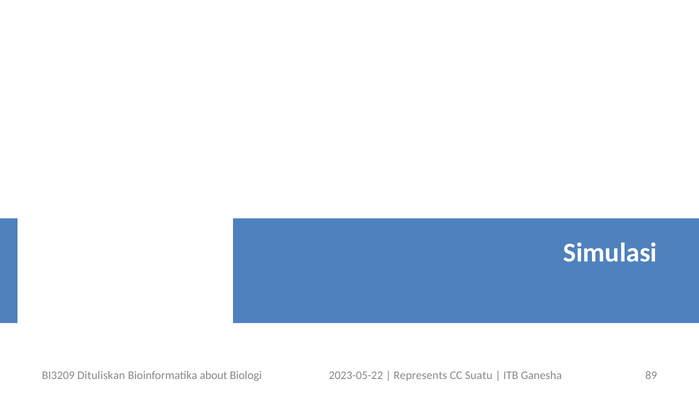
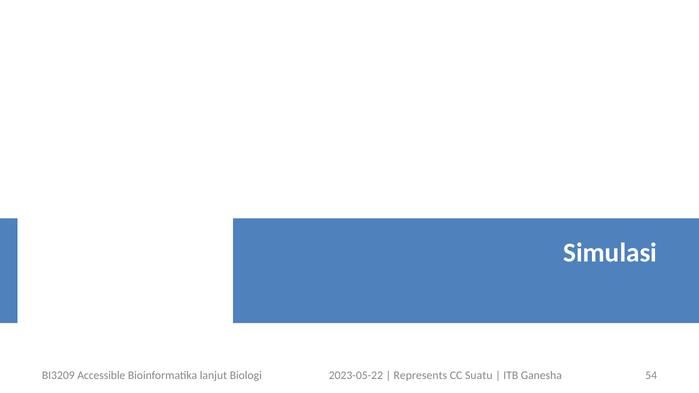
Dituliskan: Dituliskan -> Accessible
about: about -> lanjut
89: 89 -> 54
